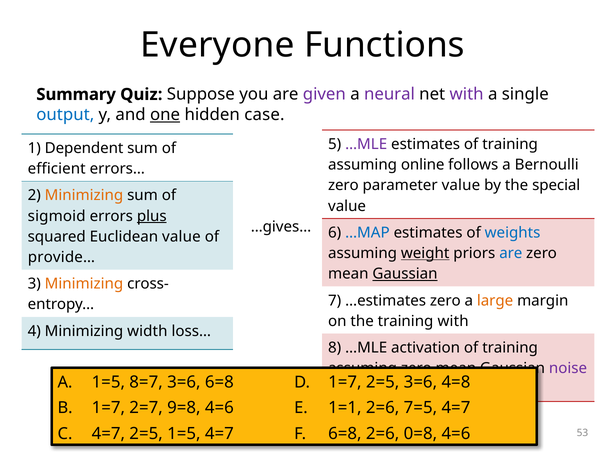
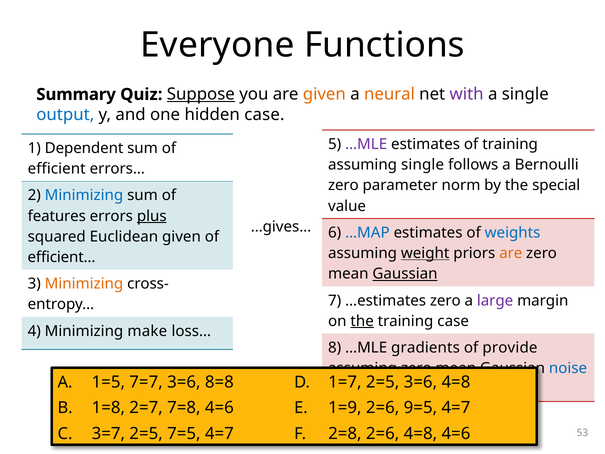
Suppose underline: none -> present
given at (324, 94) colour: purple -> orange
neural colour: purple -> orange
one underline: present -> none
assuming online: online -> single
parameter value: value -> norm
Minimizing at (84, 195) colour: orange -> blue
sigmoid: sigmoid -> features
Euclidean value: value -> given
are at (511, 253) colour: blue -> orange
provide…: provide… -> efficient…
large colour: orange -> purple
the at (362, 321) underline: none -> present
training with: with -> case
width: width -> make
activation: activation -> gradients
training at (510, 348): training -> provide
noise colour: purple -> blue
8=7: 8=7 -> 7=7
3=6 6=8: 6=8 -> 8=8
1=7 at (108, 408): 1=7 -> 1=8
9=8: 9=8 -> 7=8
1=1: 1=1 -> 1=9
7=5: 7=5 -> 9=5
4=7 at (108, 433): 4=7 -> 3=7
2=5 1=5: 1=5 -> 7=5
6=8 at (345, 433): 6=8 -> 2=8
2=6 0=8: 0=8 -> 4=8
